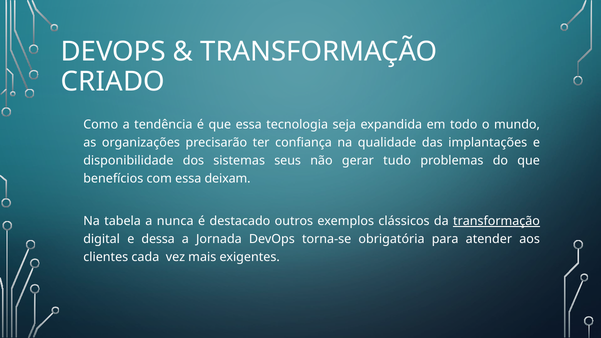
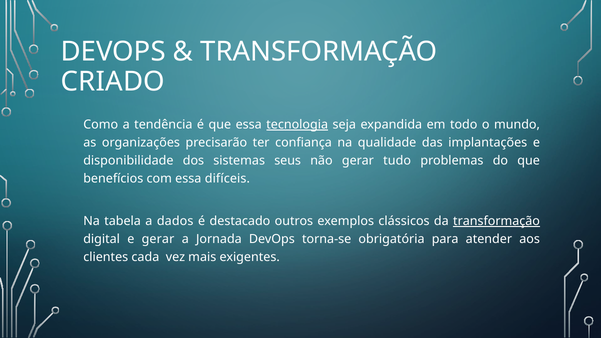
tecnologia underline: none -> present
deixam: deixam -> difíceis
nunca: nunca -> dados
e dessa: dessa -> gerar
